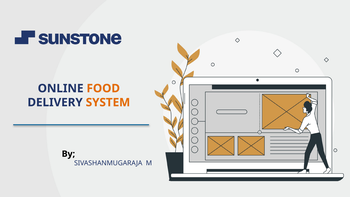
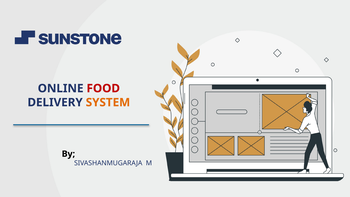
FOOD colour: orange -> red
